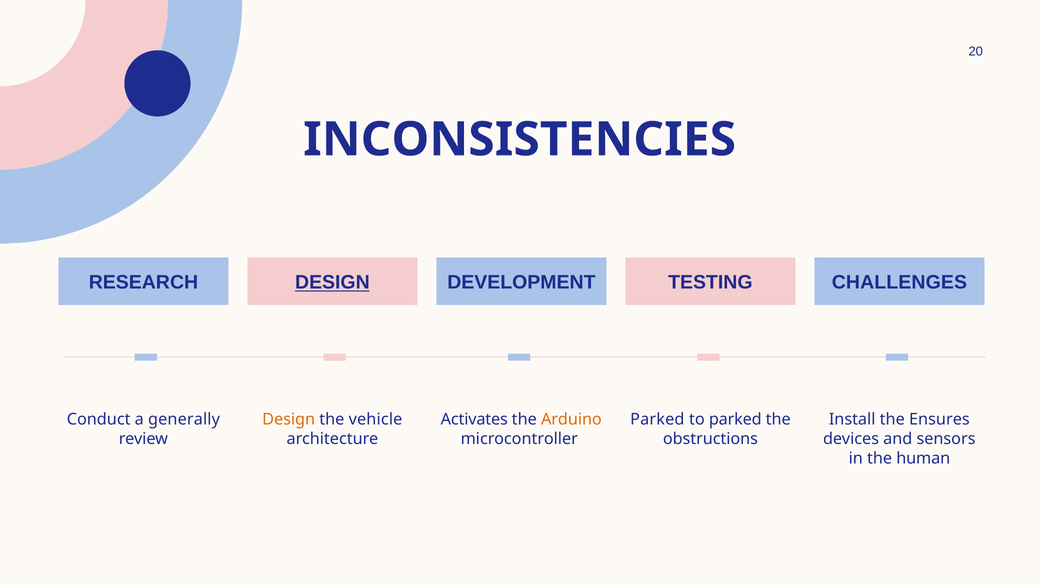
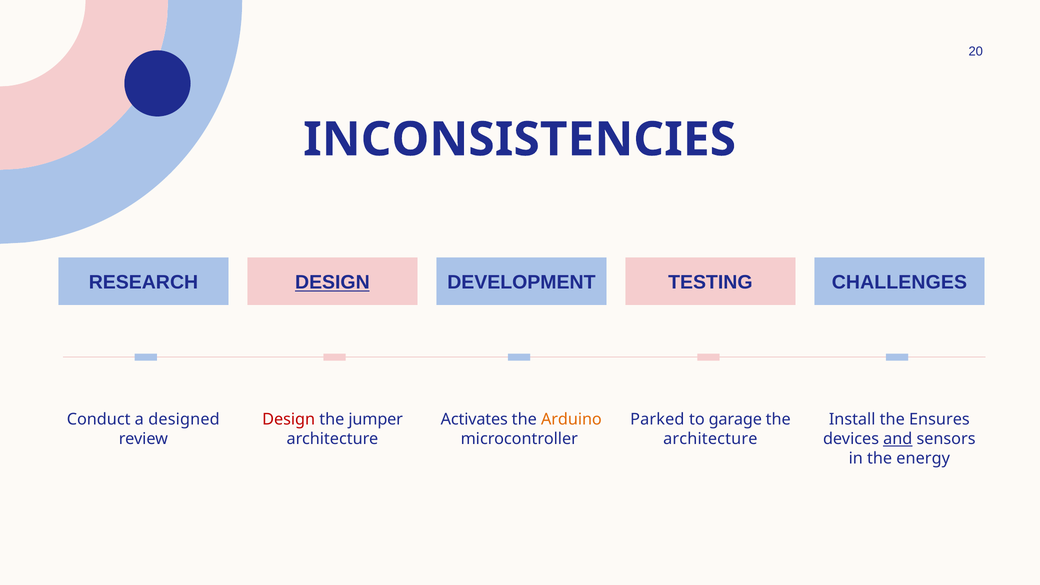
generally: generally -> designed
Design at (289, 420) colour: orange -> red
vehicle: vehicle -> jumper
to parked: parked -> garage
obstructions at (710, 439): obstructions -> architecture
and underline: none -> present
human: human -> energy
